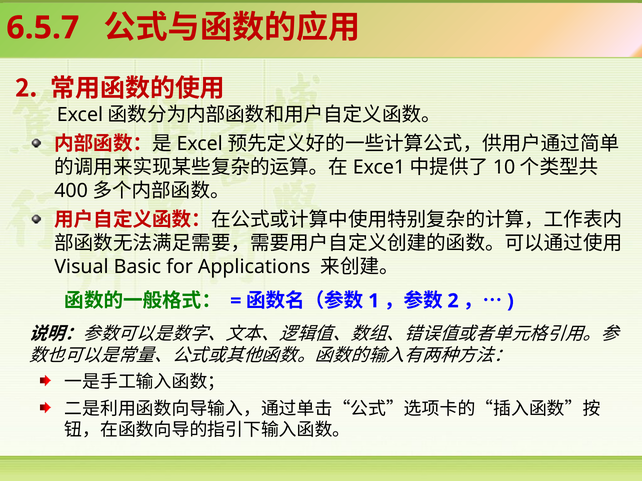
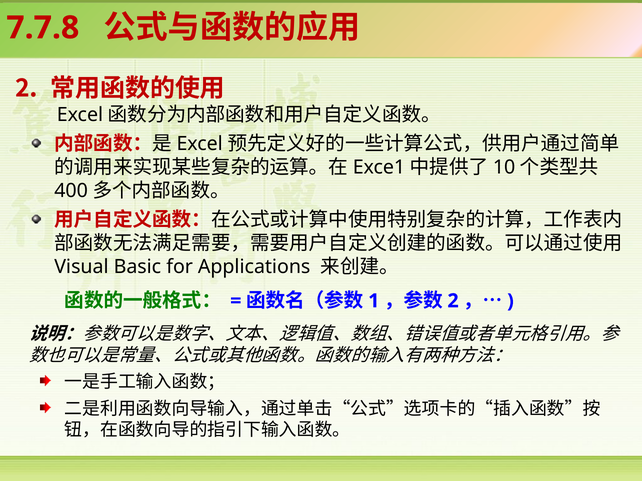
6.5.7: 6.5.7 -> 7.7.8
